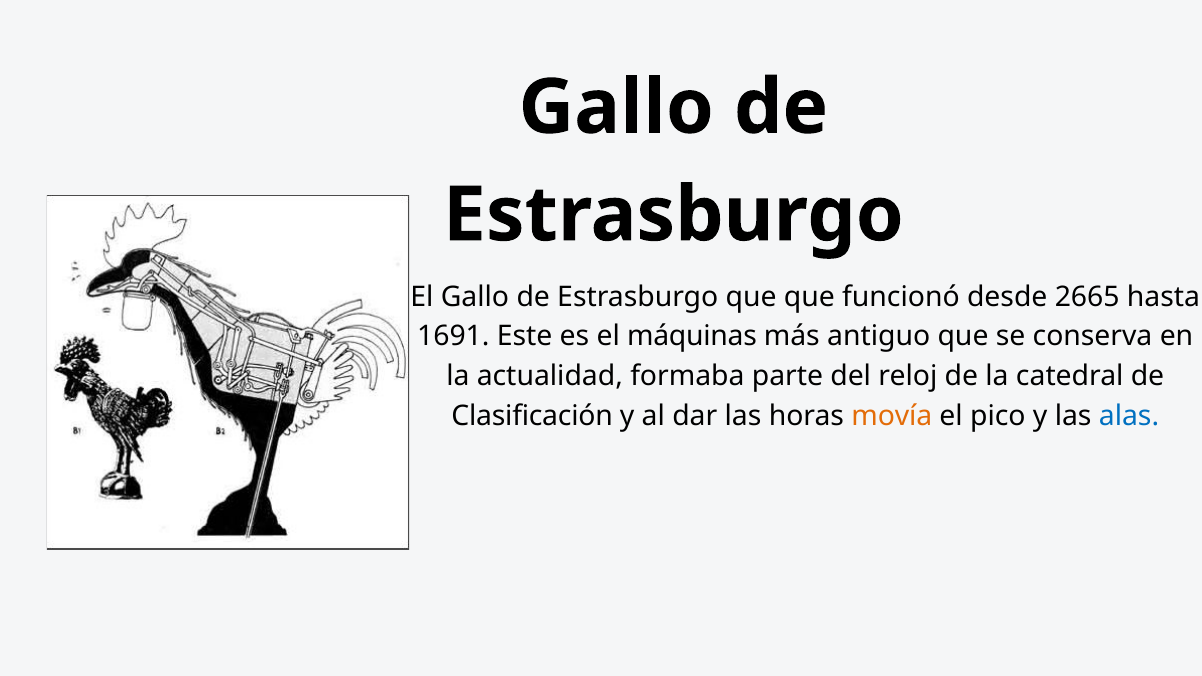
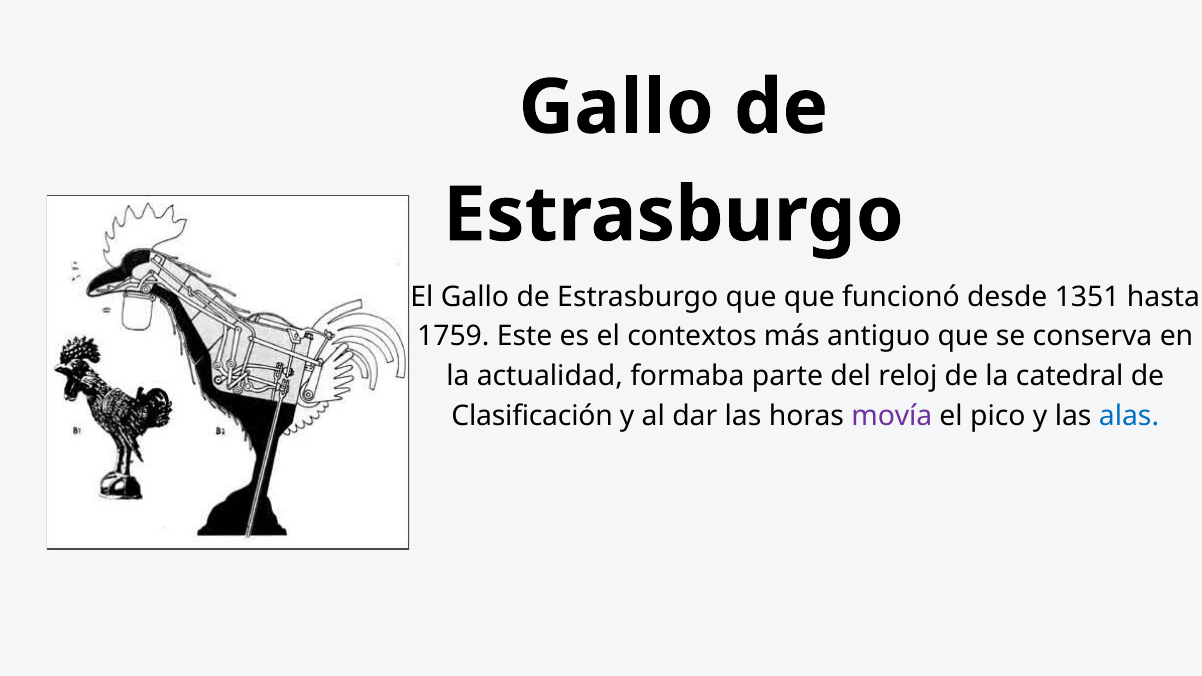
2665: 2665 -> 1351
1691: 1691 -> 1759
máquinas: máquinas -> contextos
movía colour: orange -> purple
